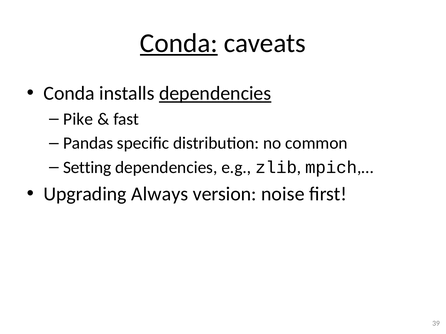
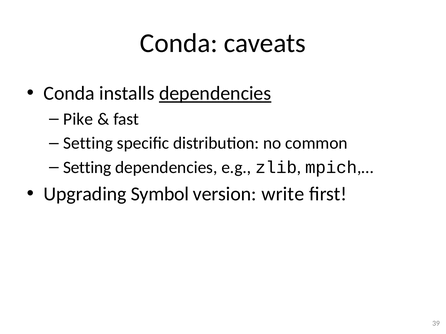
Conda at (179, 43) underline: present -> none
Pandas at (88, 143): Pandas -> Setting
Always: Always -> Symbol
noise: noise -> write
